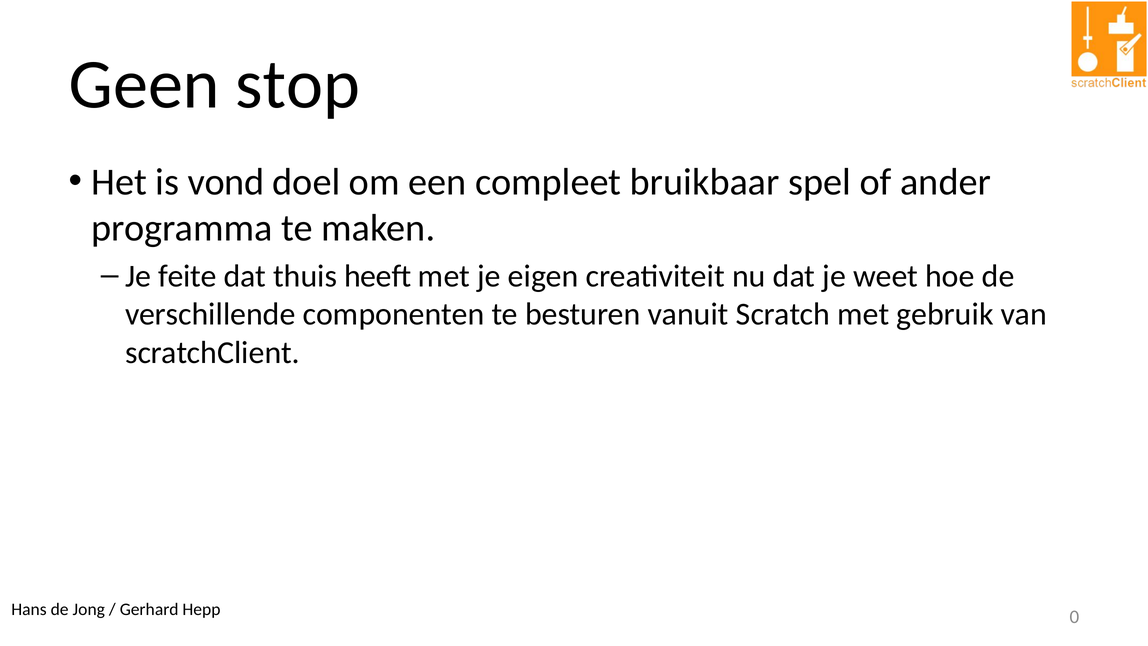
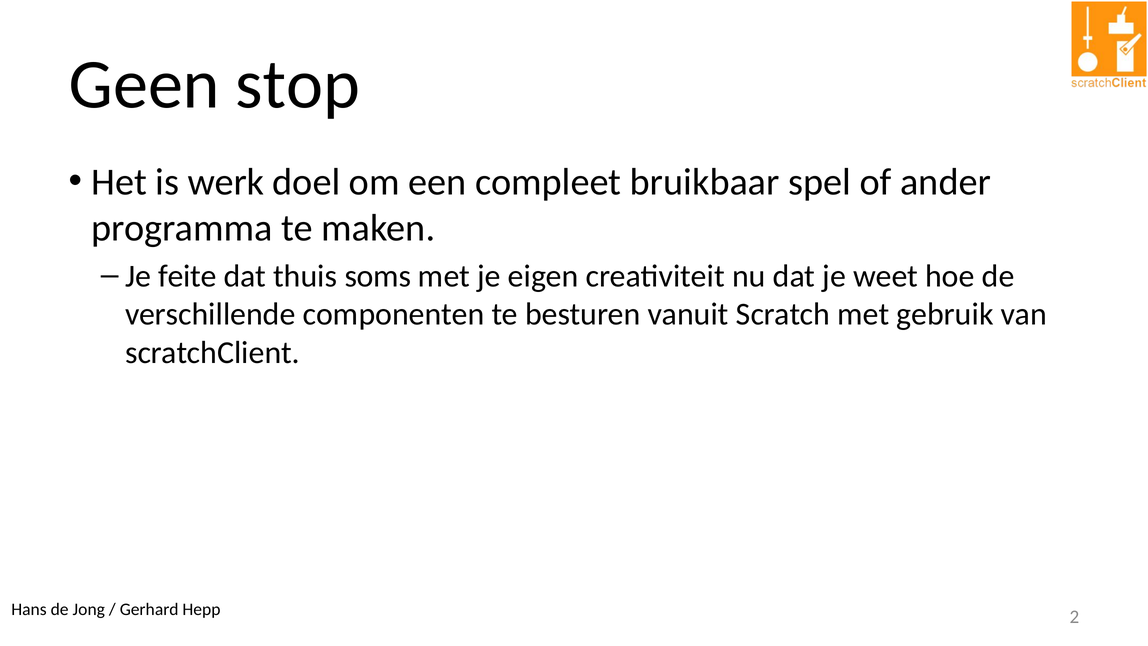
vond: vond -> werk
heeft: heeft -> soms
0: 0 -> 2
